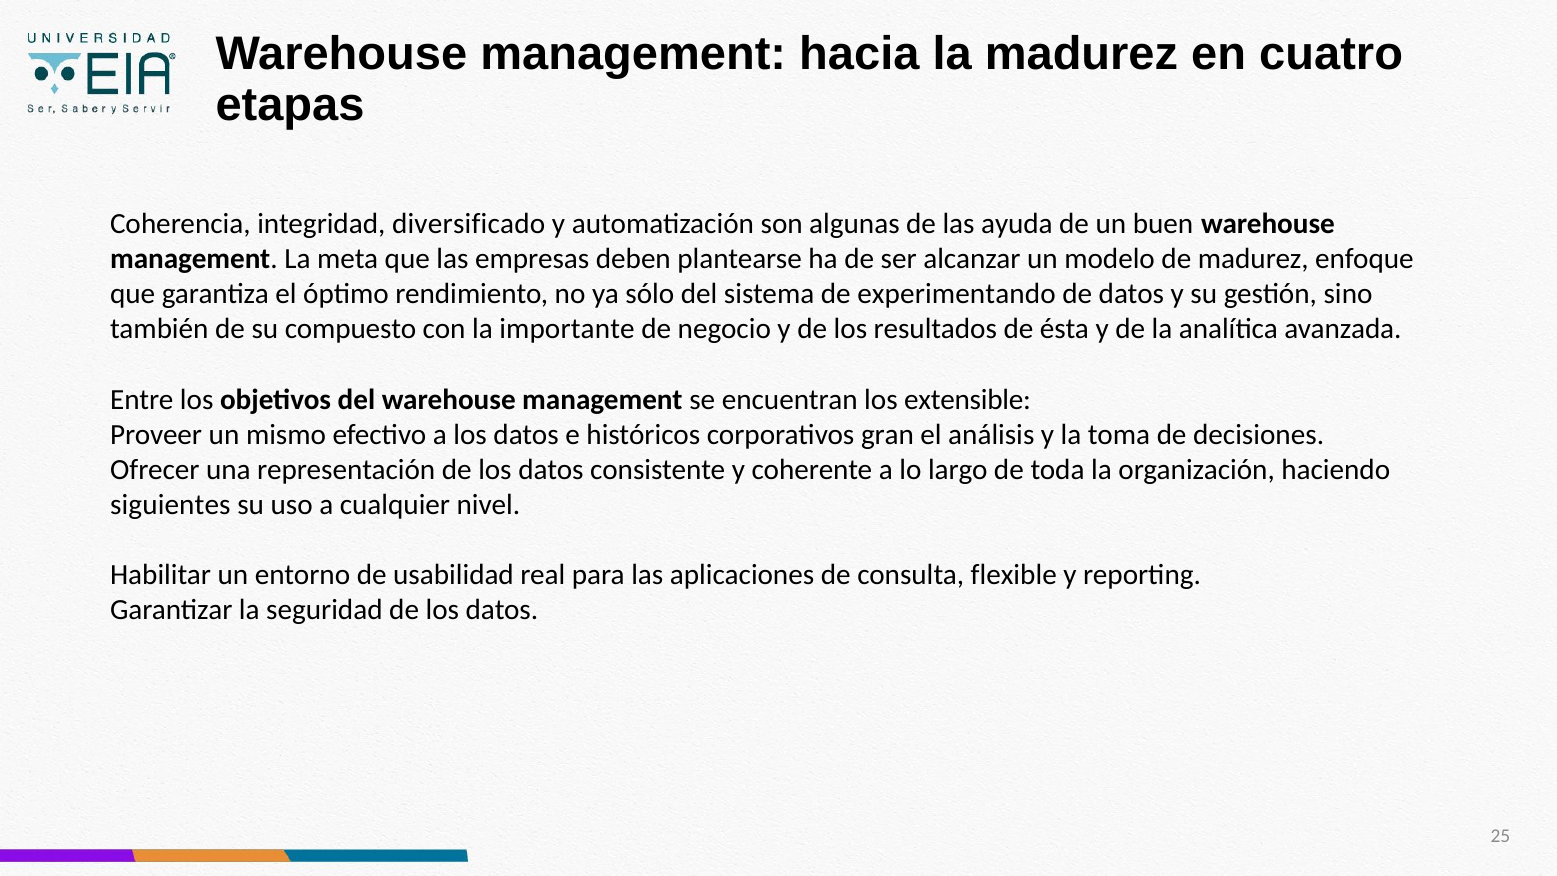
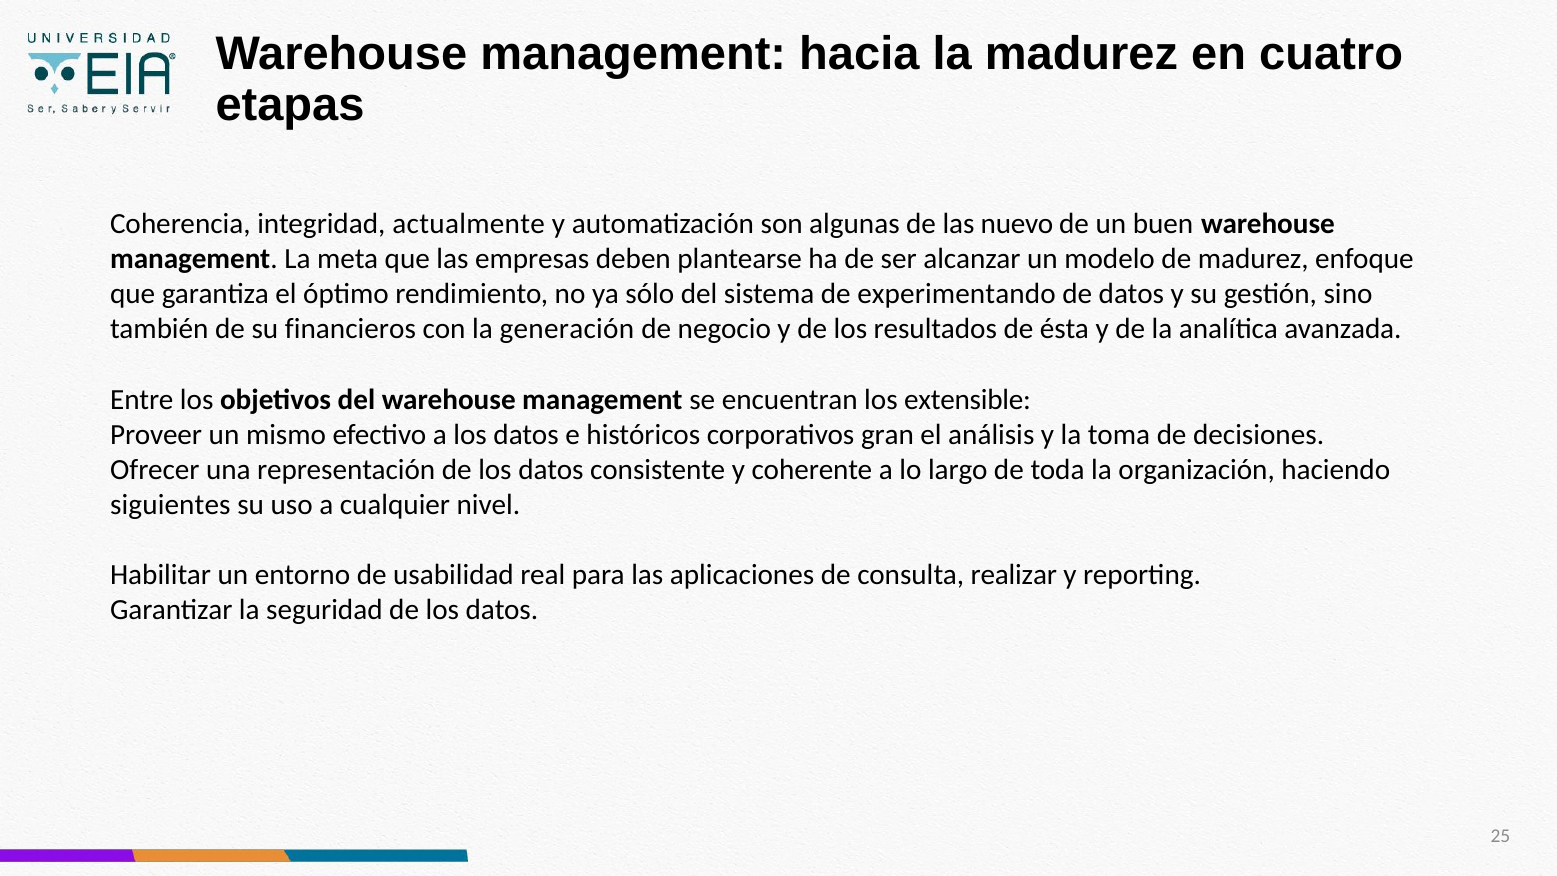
diversificado: diversificado -> actualmente
ayuda: ayuda -> nuevo
compuesto: compuesto -> financieros
importante: importante -> generación
flexible: flexible -> realizar
